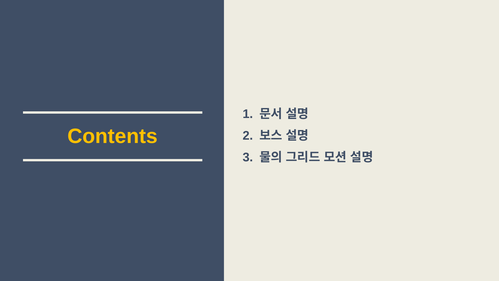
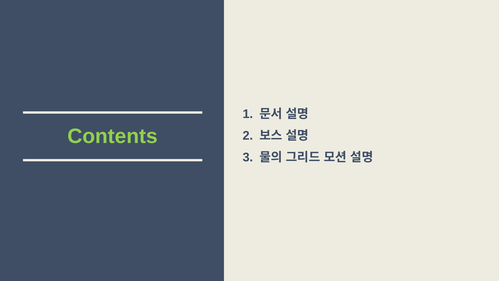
Contents colour: yellow -> light green
